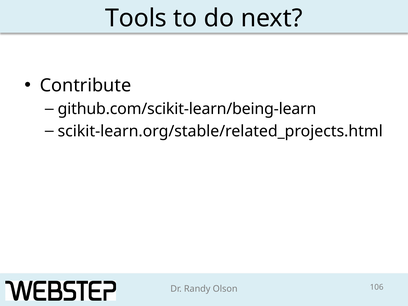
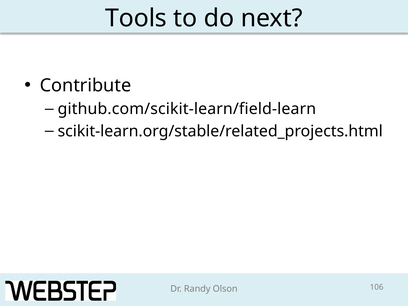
github.com/scikit-learn/being-learn: github.com/scikit-learn/being-learn -> github.com/scikit-learn/field-learn
